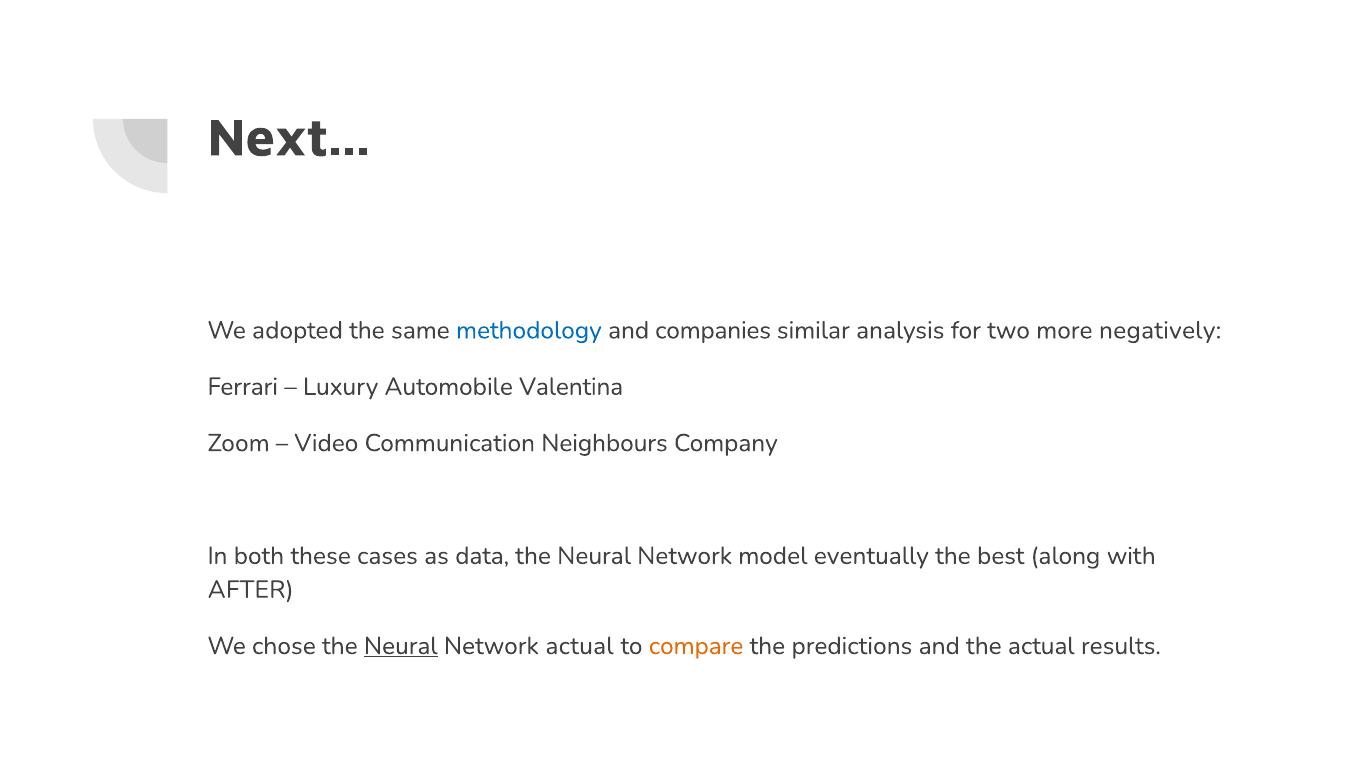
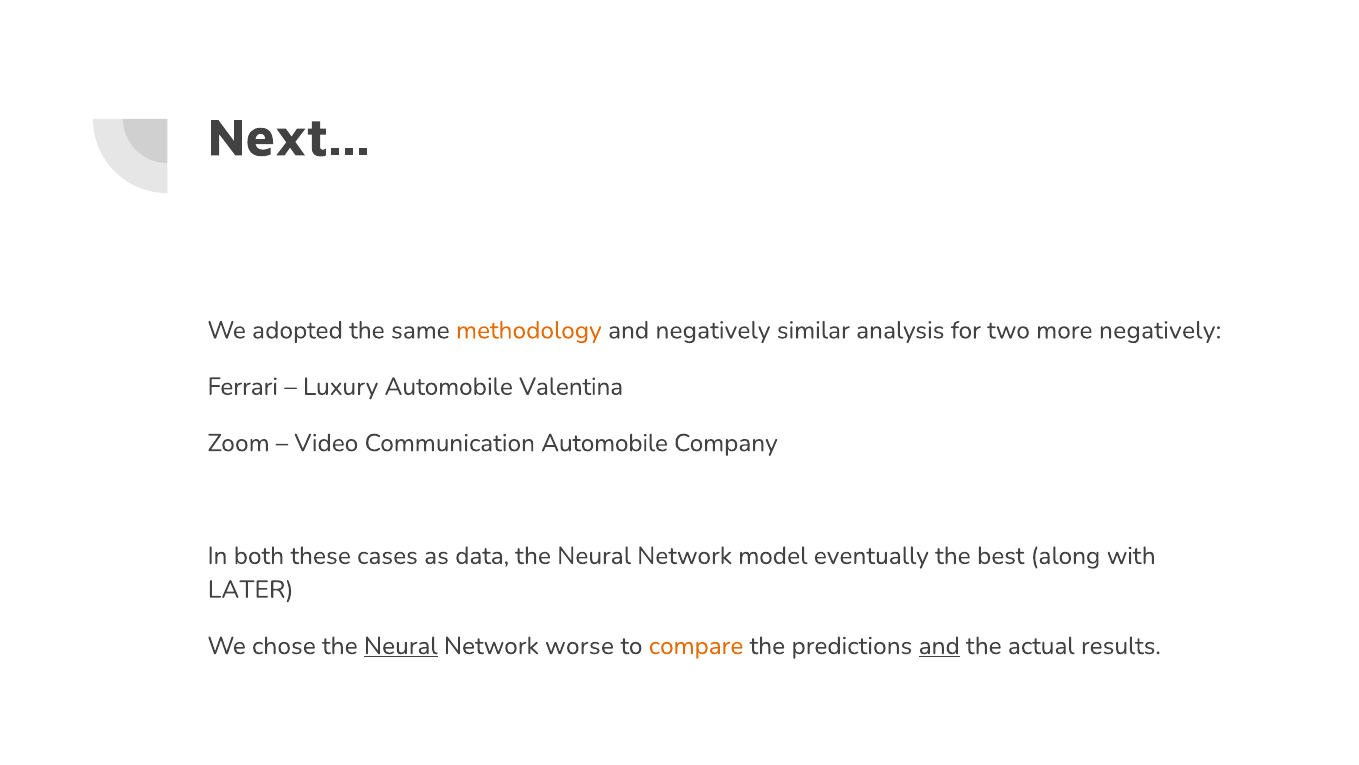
methodology colour: blue -> orange
and companies: companies -> negatively
Communication Neighbours: Neighbours -> Automobile
AFTER: AFTER -> LATER
Network actual: actual -> worse
and at (939, 645) underline: none -> present
